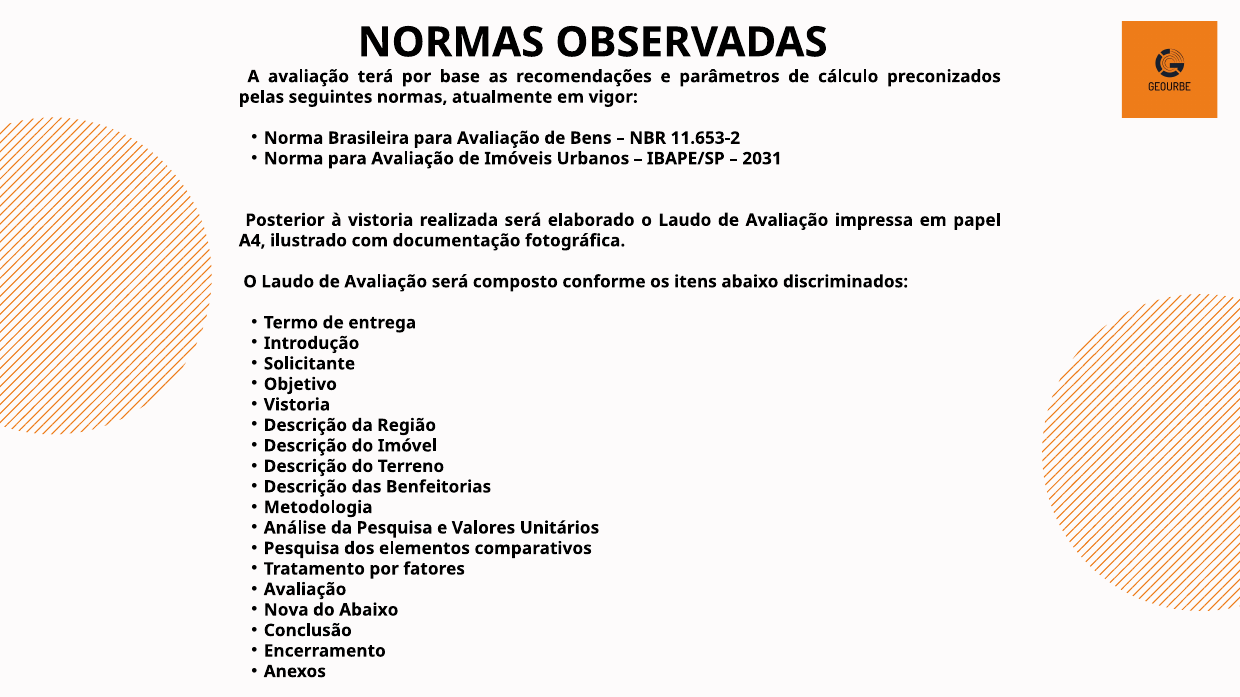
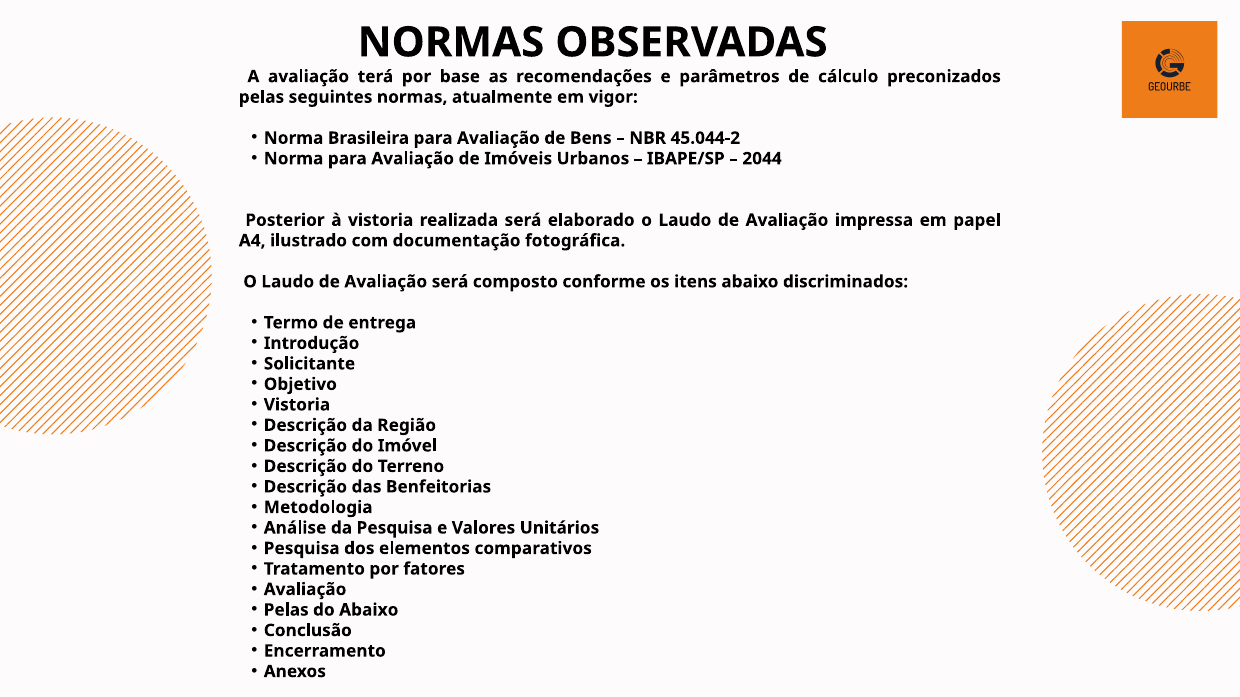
11.653-2: 11.653-2 -> 45.044-2
2031: 2031 -> 2044
Nova at (286, 610): Nova -> Pelas
